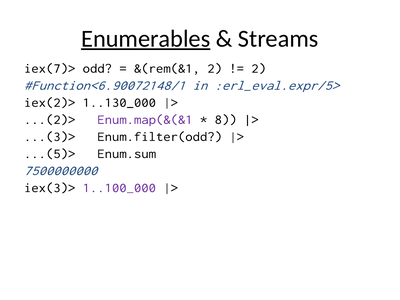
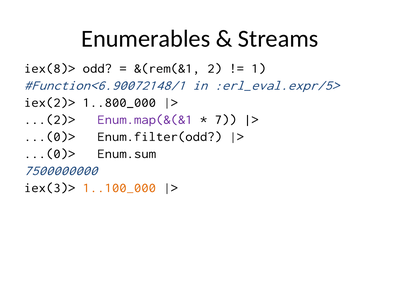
Enumerables underline: present -> none
iex(7)>: iex(7)> -> iex(8)>
2 at (259, 68): 2 -> 1
1..130_000: 1..130_000 -> 1..800_000
8: 8 -> 7
...(3)> at (50, 137): ...(3)> -> ...(0)>
...(5)> at (50, 154): ...(5)> -> ...(0)>
1..100_000 colour: purple -> orange
